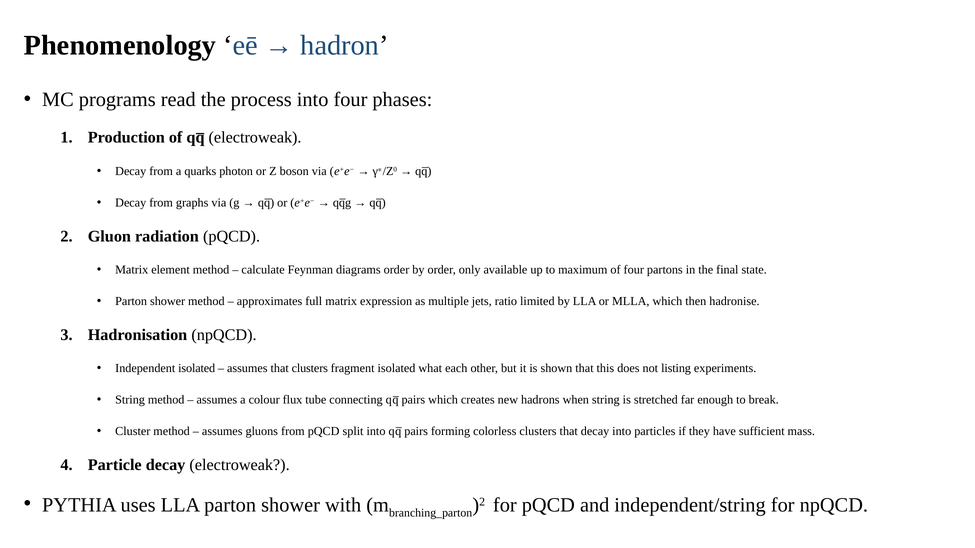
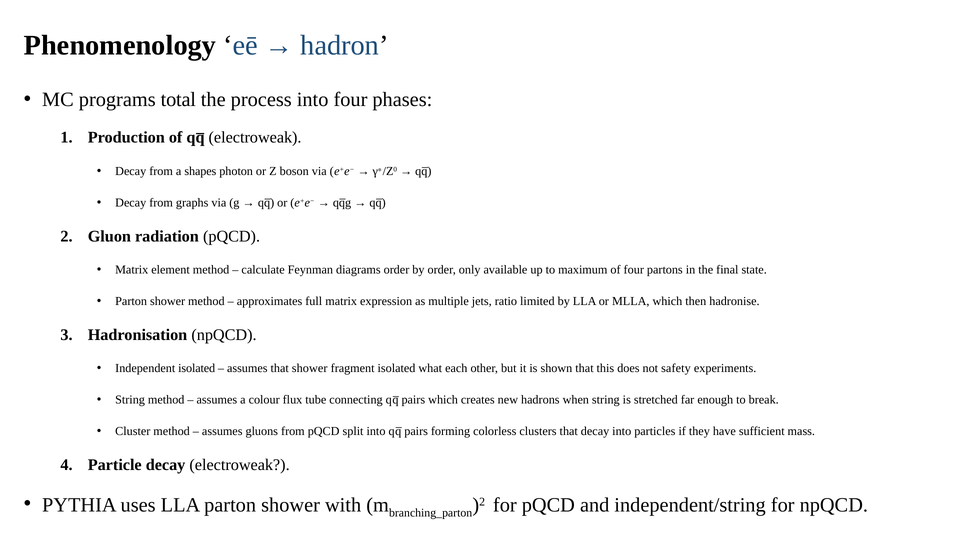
read: read -> total
quarks: quarks -> shapes
that clusters: clusters -> shower
listing: listing -> safety
